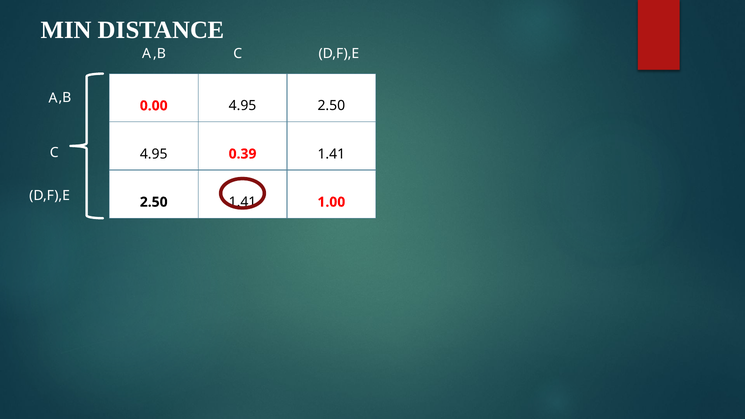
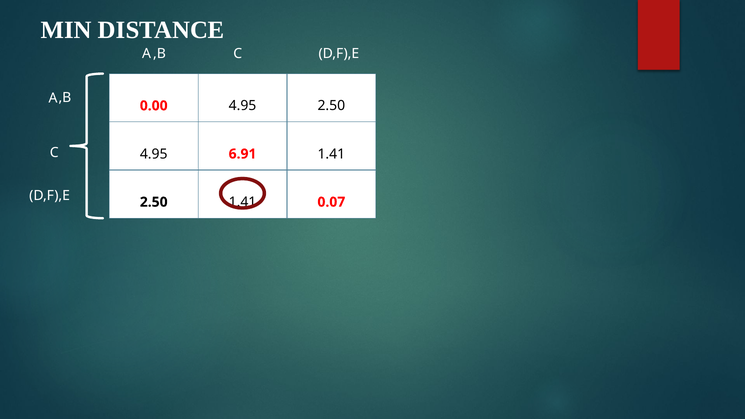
0.39: 0.39 -> 6.91
1.00: 1.00 -> 0.07
